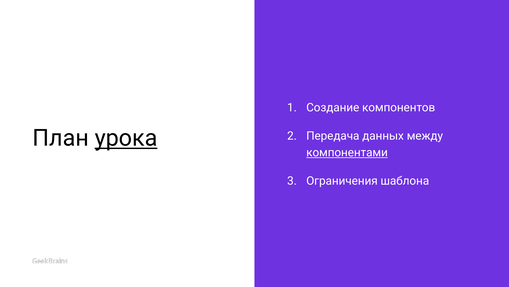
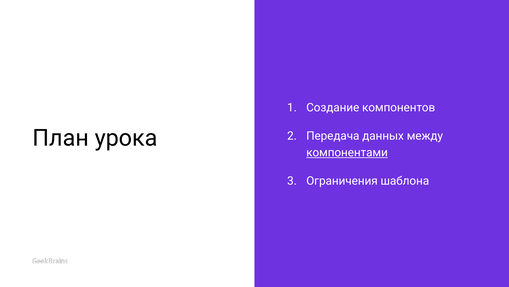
урока underline: present -> none
